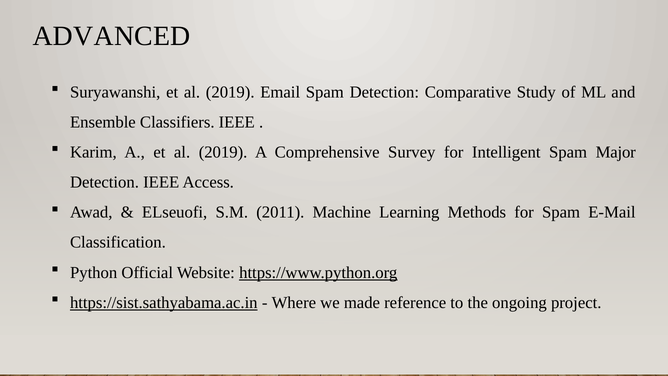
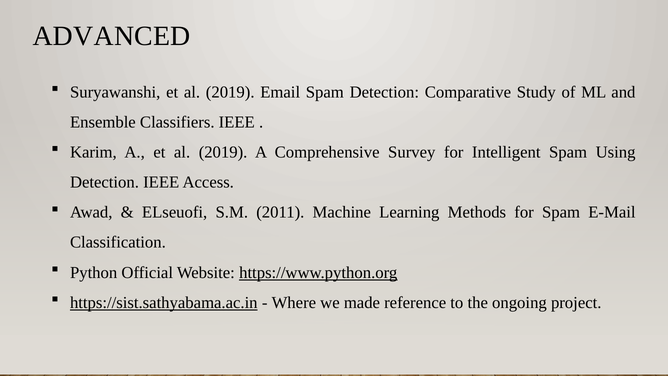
Major: Major -> Using
